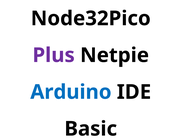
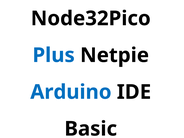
Plus colour: purple -> blue
